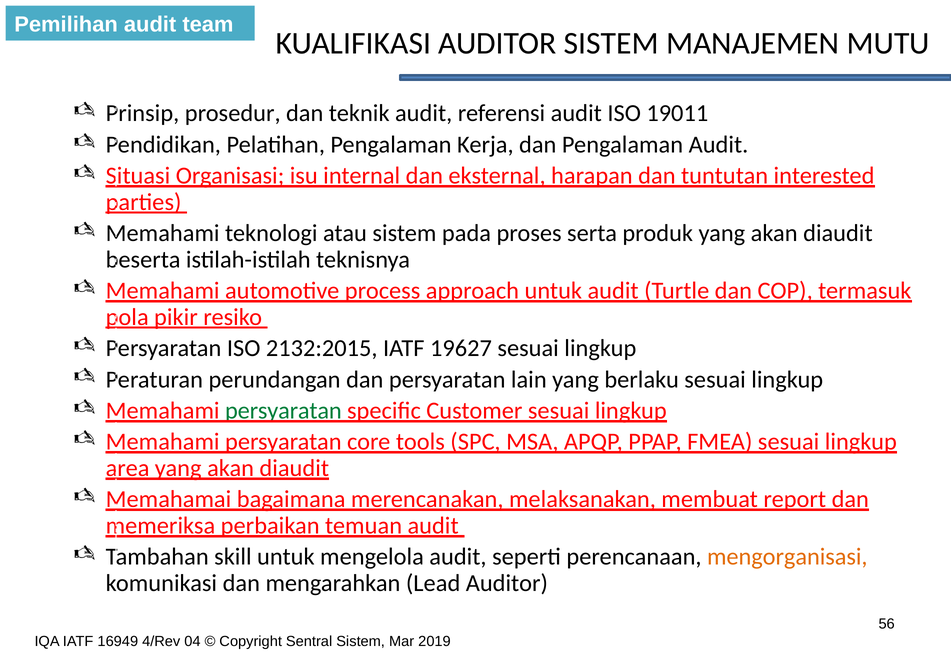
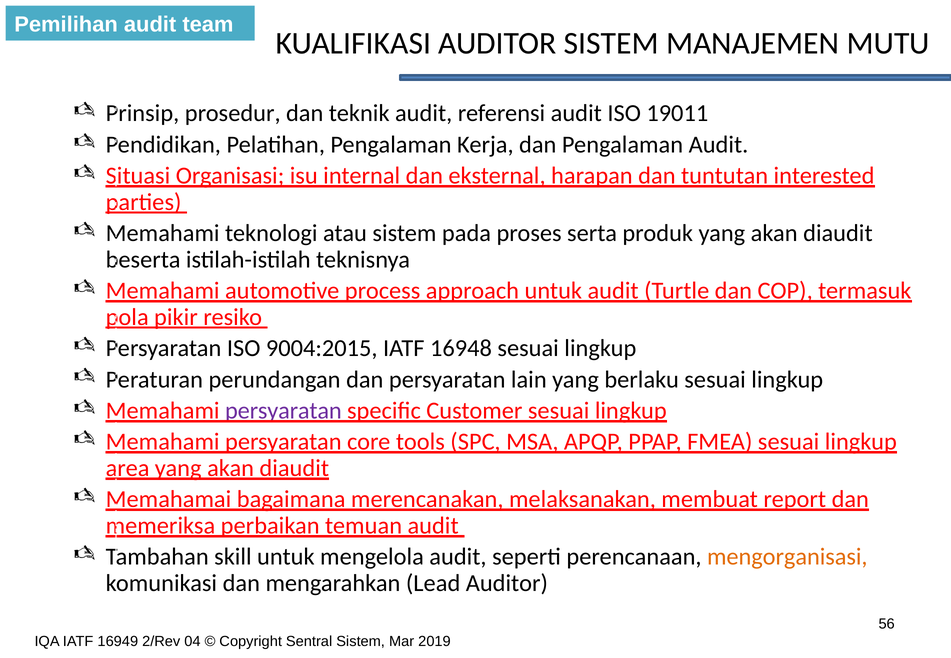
2132:2015: 2132:2015 -> 9004:2015
19627: 19627 -> 16948
persyaratan at (283, 411) colour: green -> purple
4/Rev: 4/Rev -> 2/Rev
